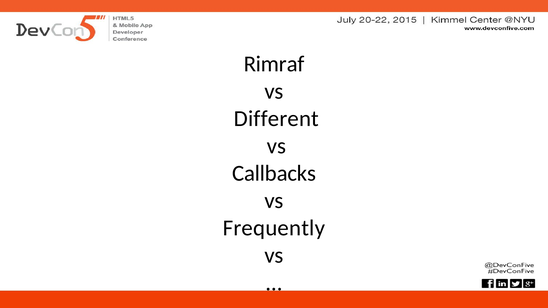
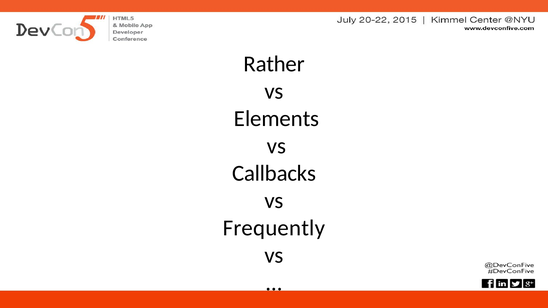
Rimraf: Rimraf -> Rather
Different: Different -> Elements
